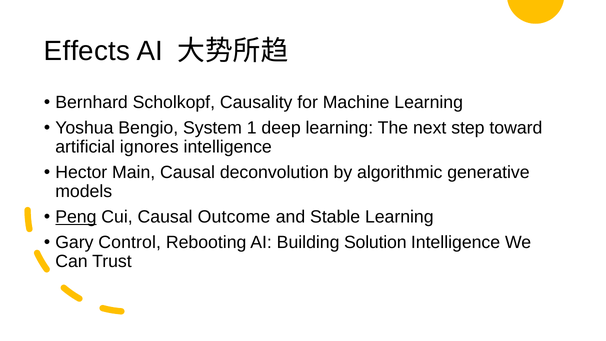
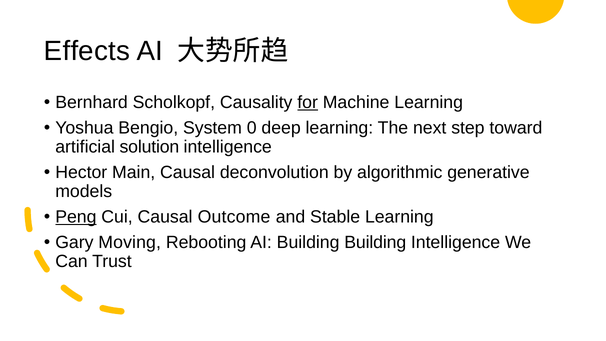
for underline: none -> present
1: 1 -> 0
ignores: ignores -> solution
Control: Control -> Moving
Building Solution: Solution -> Building
